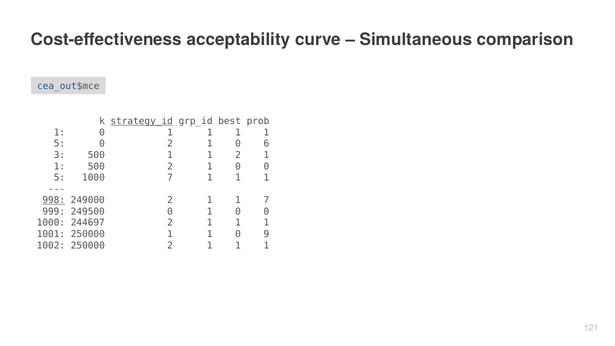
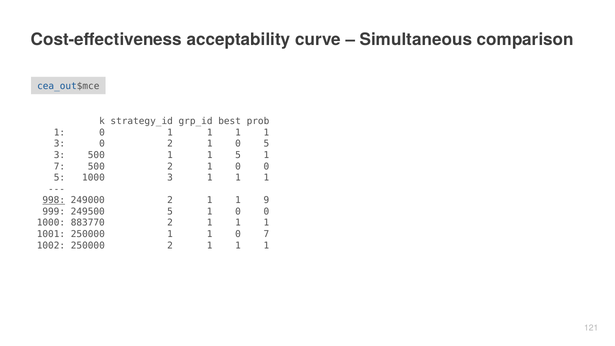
strategy_id underline: present -> none
5 at (59, 144): 5 -> 3
1 0 6: 6 -> 5
1 2: 2 -> 5
1 at (59, 166): 1 -> 7
1000 7: 7 -> 3
1 7: 7 -> 9
249500 0: 0 -> 5
244697: 244697 -> 883770
0 9: 9 -> 7
